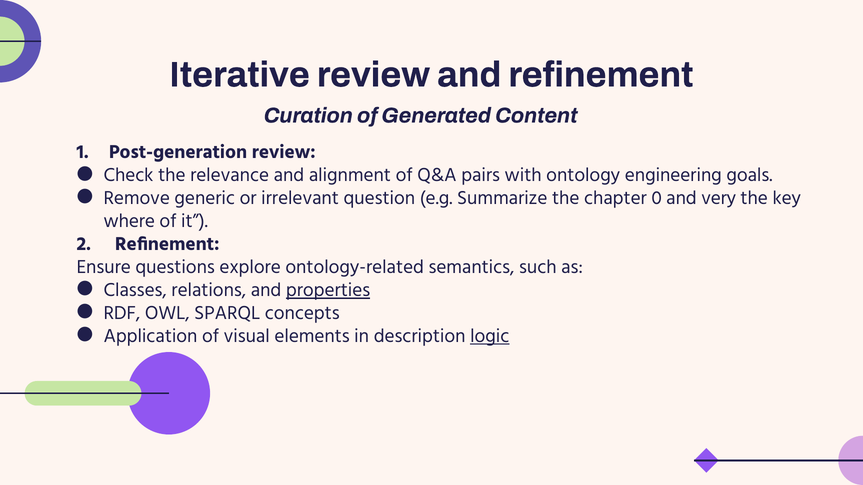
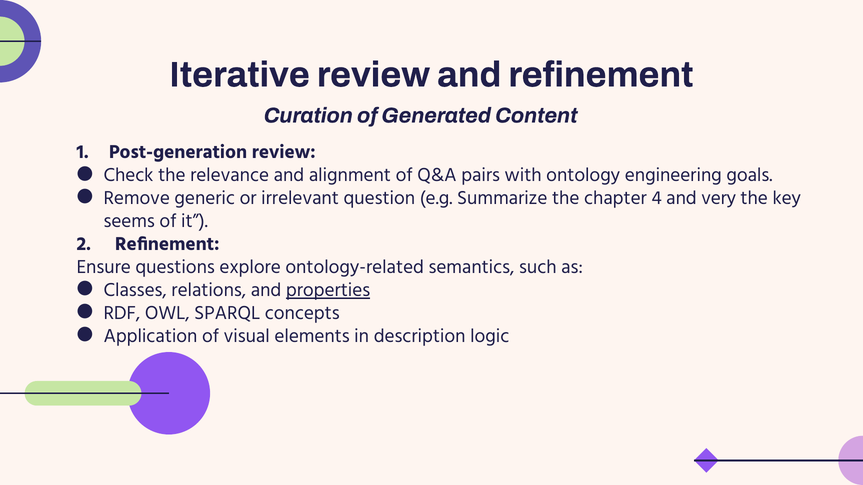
0: 0 -> 4
where: where -> seems
logic underline: present -> none
